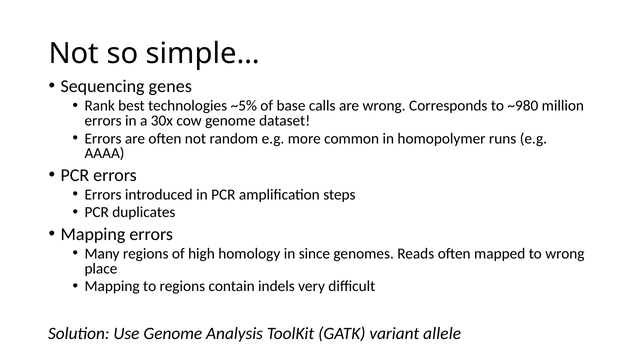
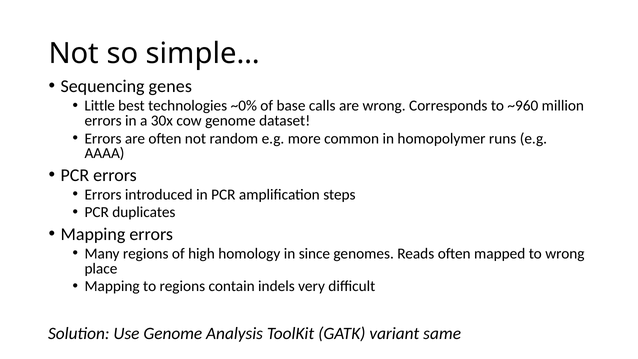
Rank: Rank -> Little
~5%: ~5% -> ~0%
~980: ~980 -> ~960
allele: allele -> same
